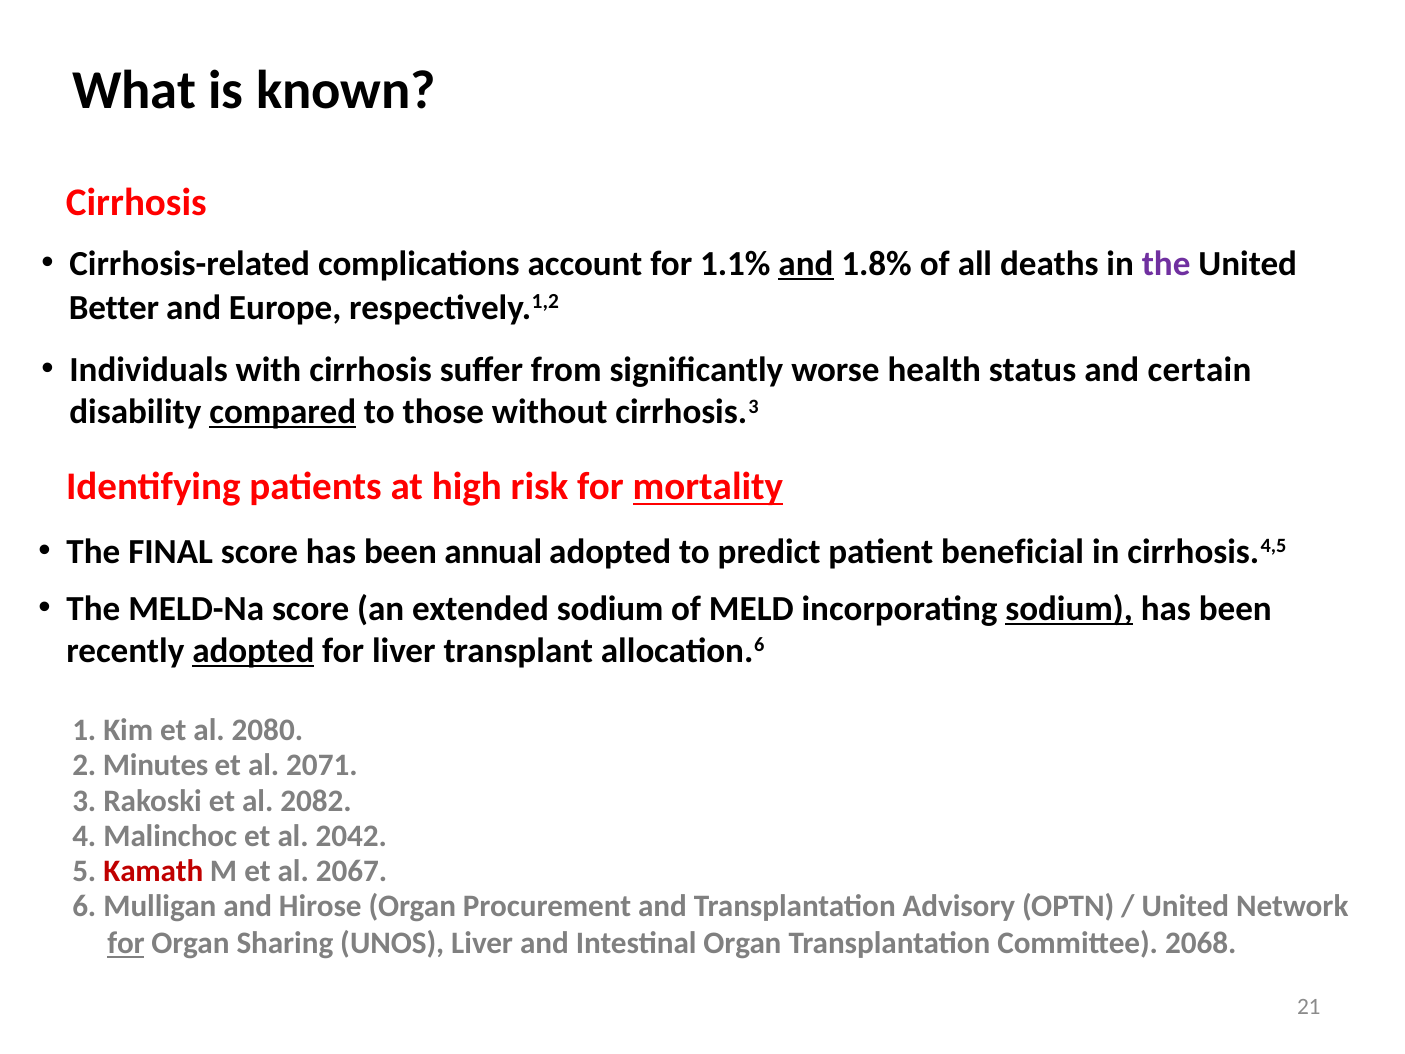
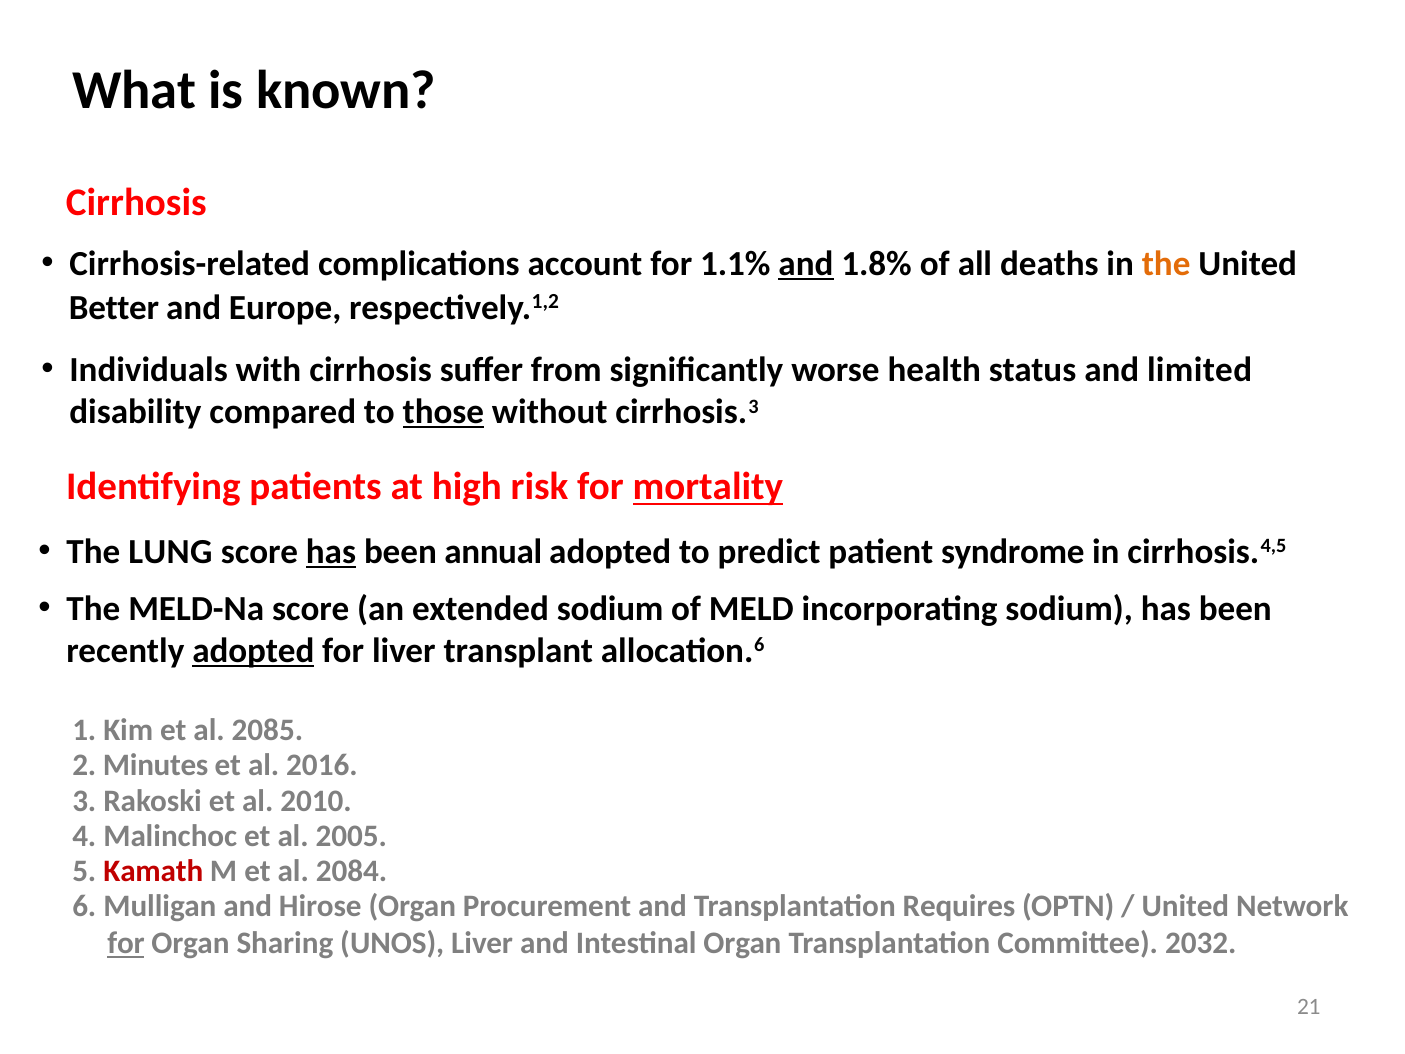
the at (1166, 264) colour: purple -> orange
certain: certain -> limited
compared underline: present -> none
those underline: none -> present
FINAL: FINAL -> LUNG
has at (331, 552) underline: none -> present
beneficial: beneficial -> syndrome
sodium at (1069, 608) underline: present -> none
2080: 2080 -> 2085
2071: 2071 -> 2016
2082: 2082 -> 2010
2042: 2042 -> 2005
2067: 2067 -> 2084
Advisory: Advisory -> Requires
2068: 2068 -> 2032
